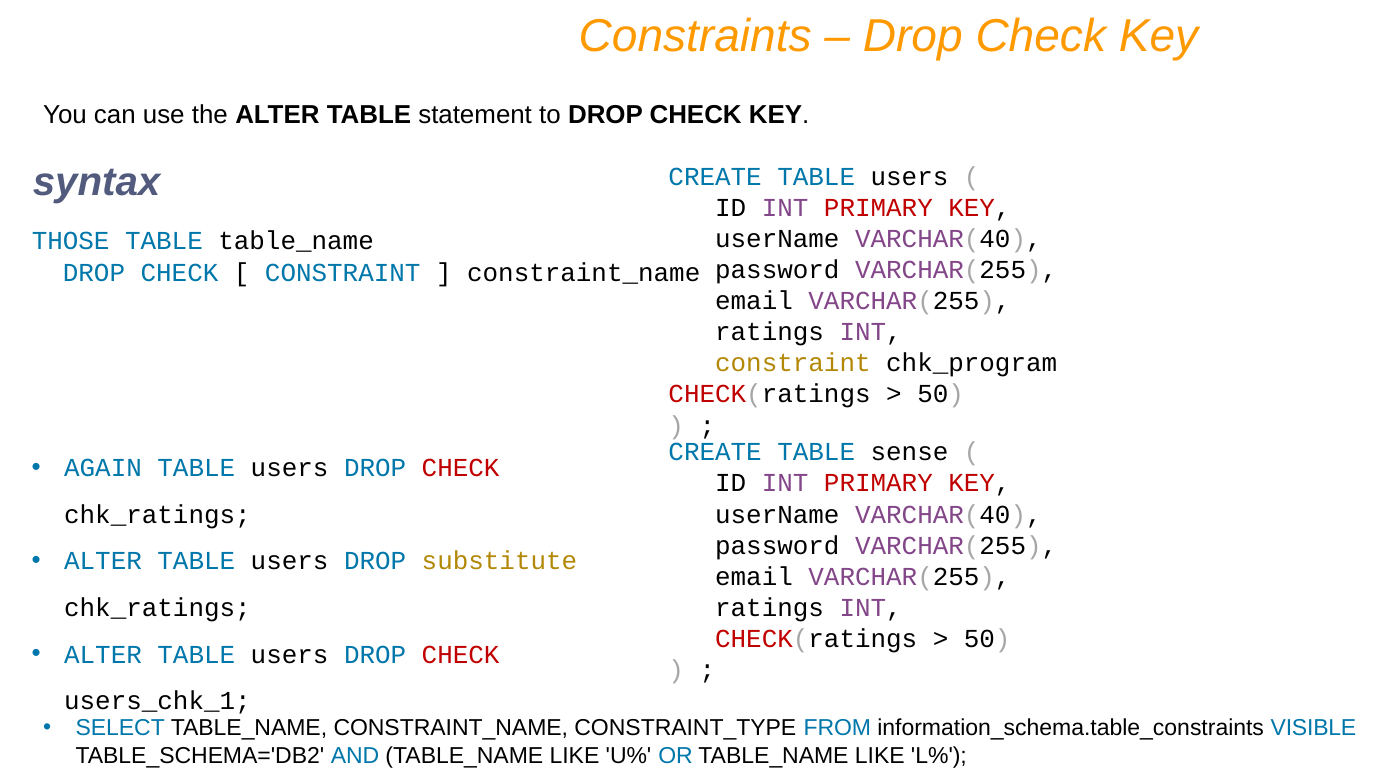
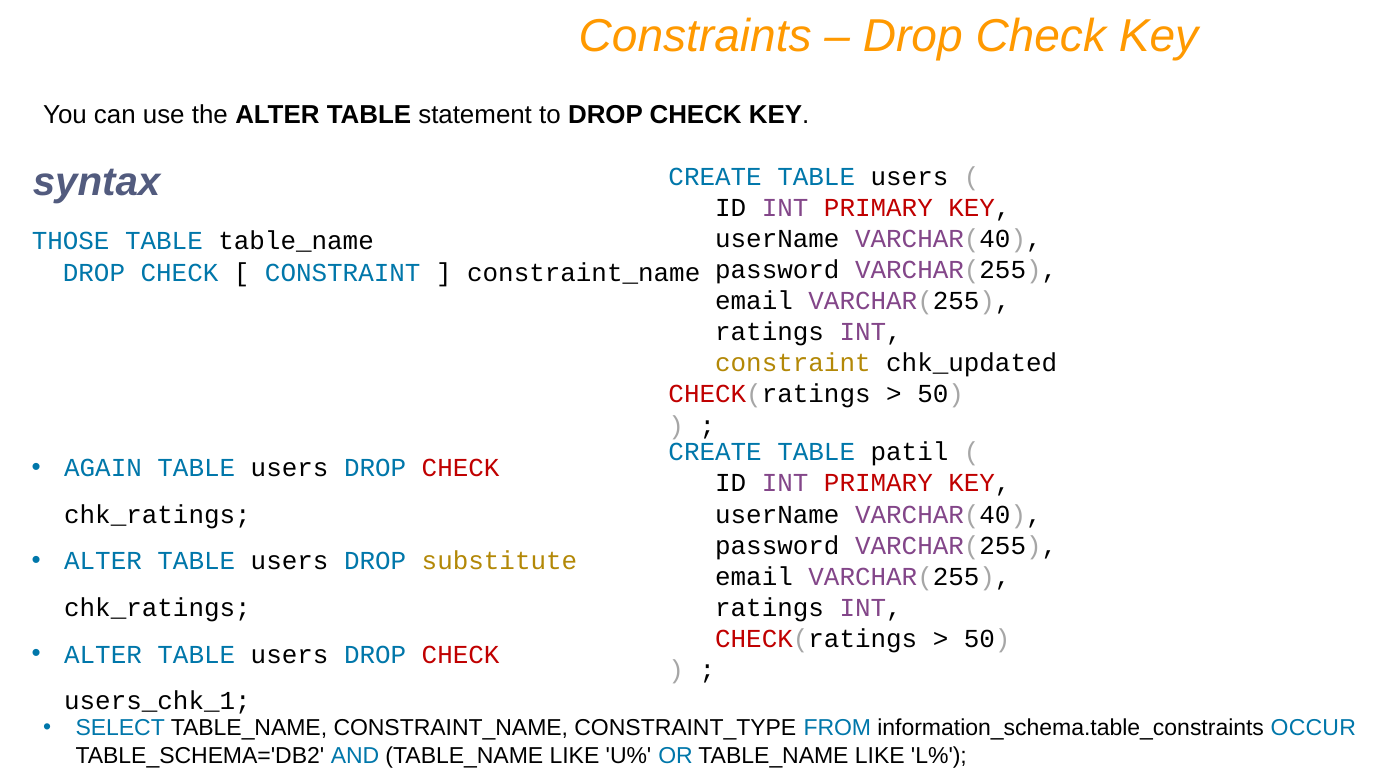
chk_program: chk_program -> chk_updated
sense: sense -> patil
VISIBLE: VISIBLE -> OCCUR
